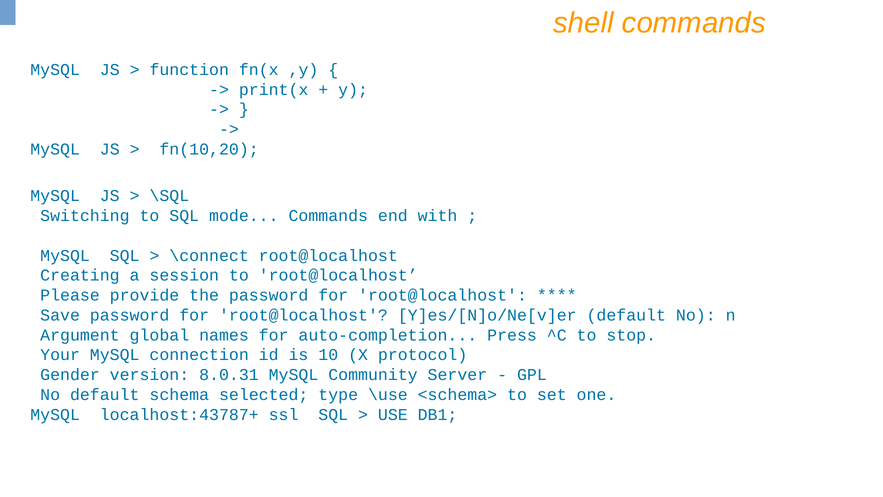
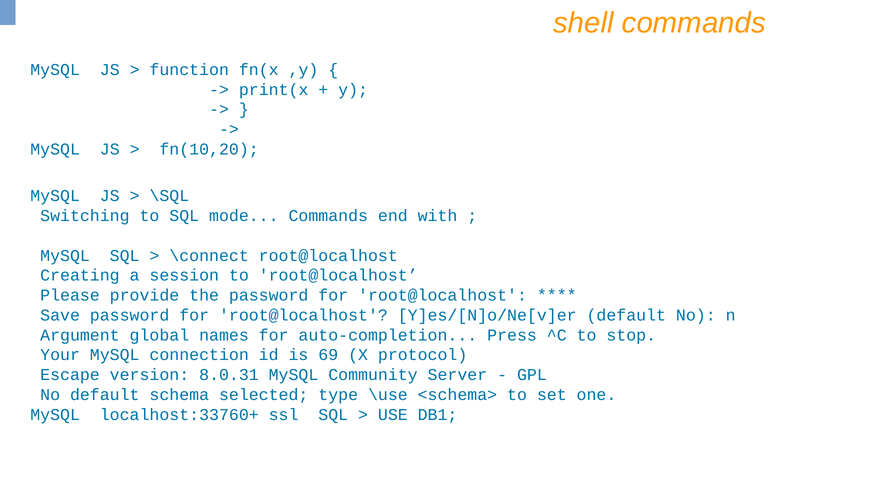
10: 10 -> 69
Gender: Gender -> Escape
localhost:43787+: localhost:43787+ -> localhost:33760+
